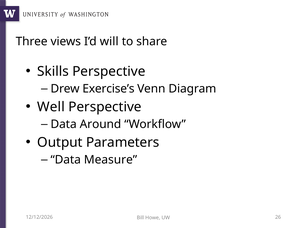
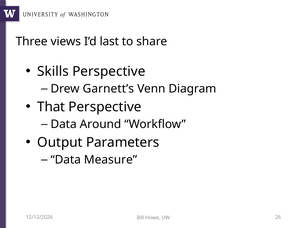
will: will -> last
Exercise’s: Exercise’s -> Garnett’s
Well: Well -> That
